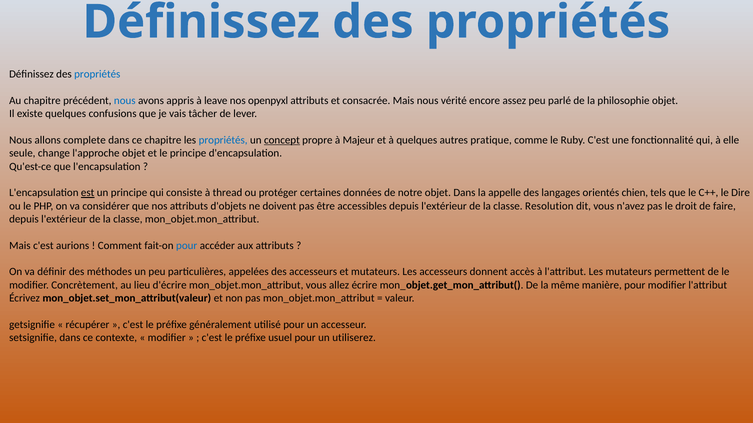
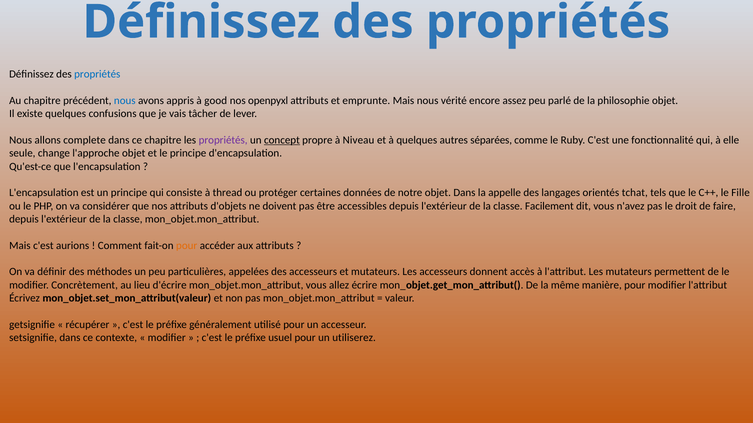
leave: leave -> good
consacrée: consacrée -> emprunte
propriétés at (223, 140) colour: blue -> purple
Majeur: Majeur -> Niveau
pratique: pratique -> séparées
est underline: present -> none
chien: chien -> tchat
Dire: Dire -> Fille
Resolution: Resolution -> Facilement
pour at (187, 246) colour: blue -> orange
